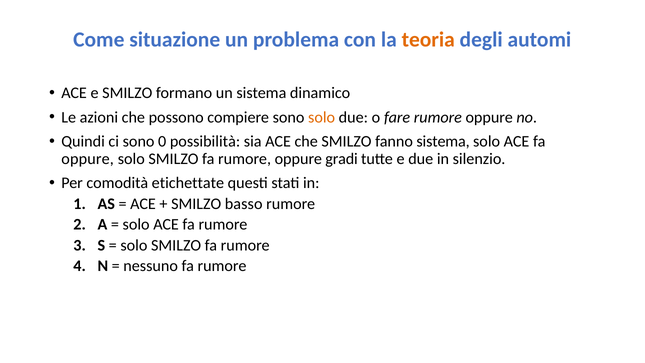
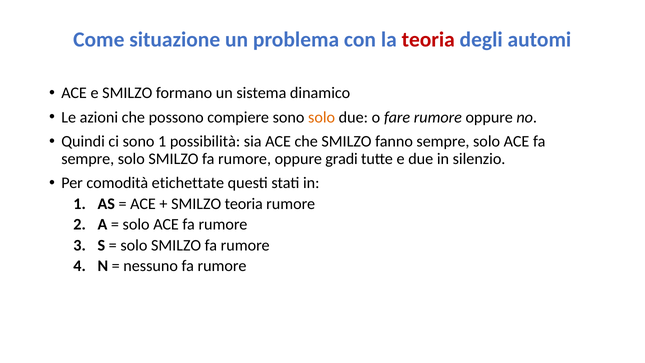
teoria at (428, 39) colour: orange -> red
sono 0: 0 -> 1
fanno sistema: sistema -> sempre
oppure at (88, 159): oppure -> sempre
SMILZO basso: basso -> teoria
